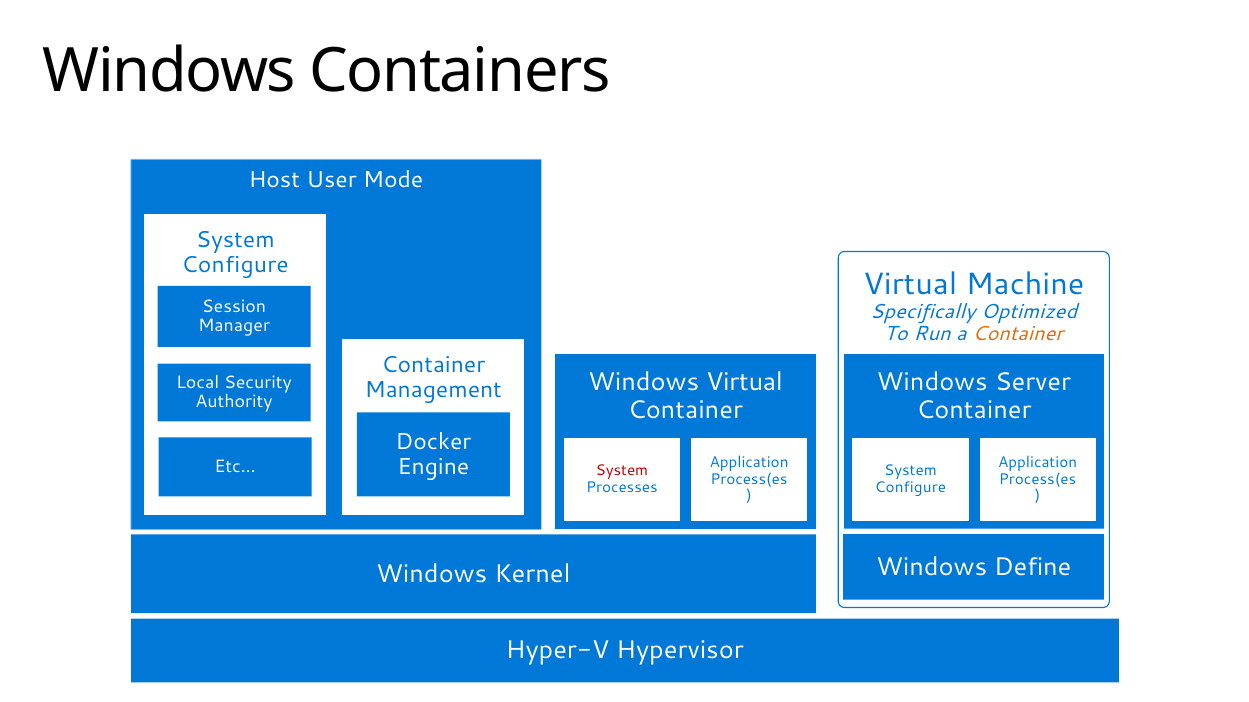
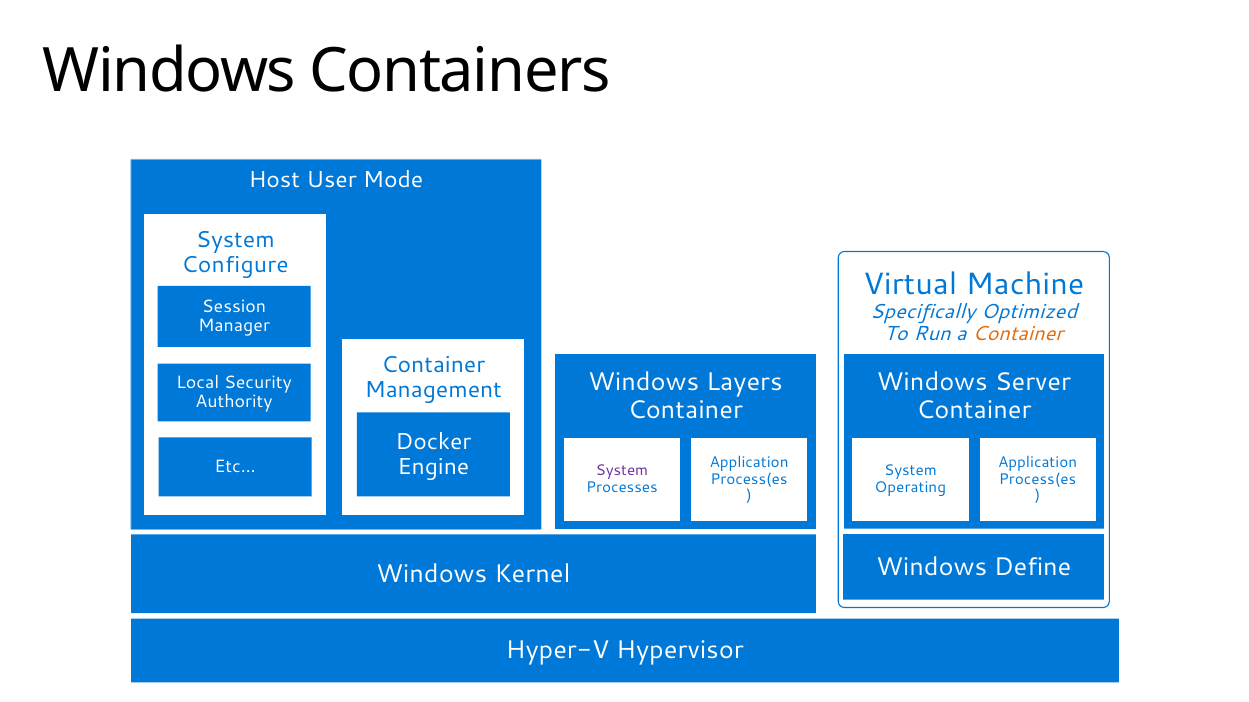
Windows Virtual: Virtual -> Layers
System at (622, 471) colour: red -> purple
Configure at (910, 488): Configure -> Operating
